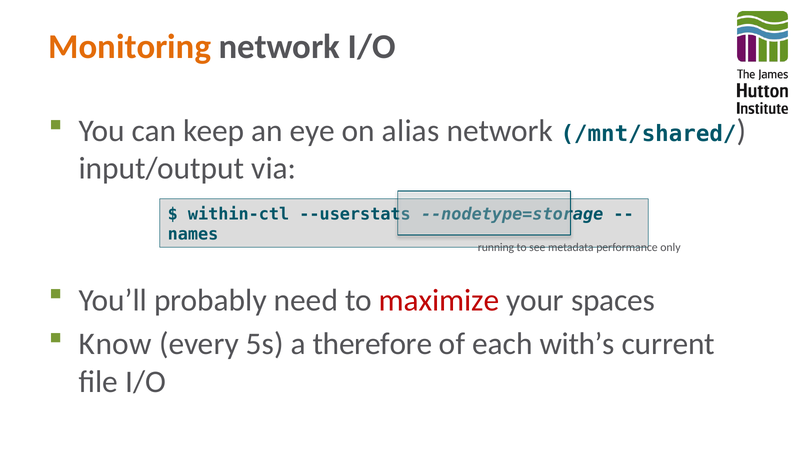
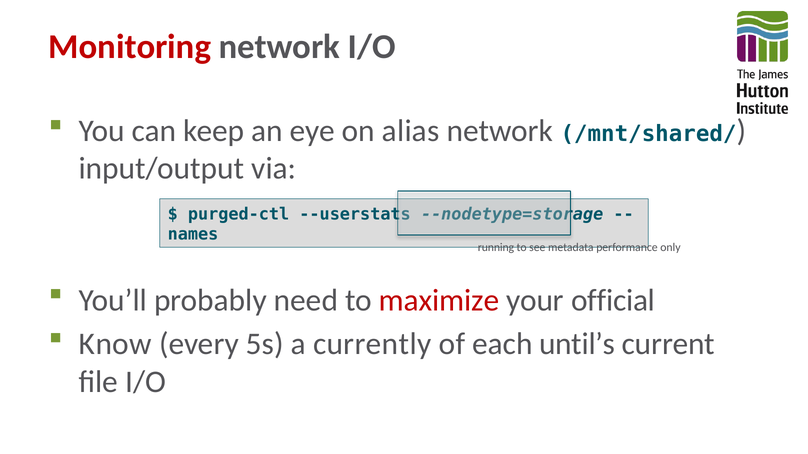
Monitoring colour: orange -> red
within-ctl: within-ctl -> purged-ctl
spaces: spaces -> official
therefore: therefore -> currently
with’s: with’s -> until’s
